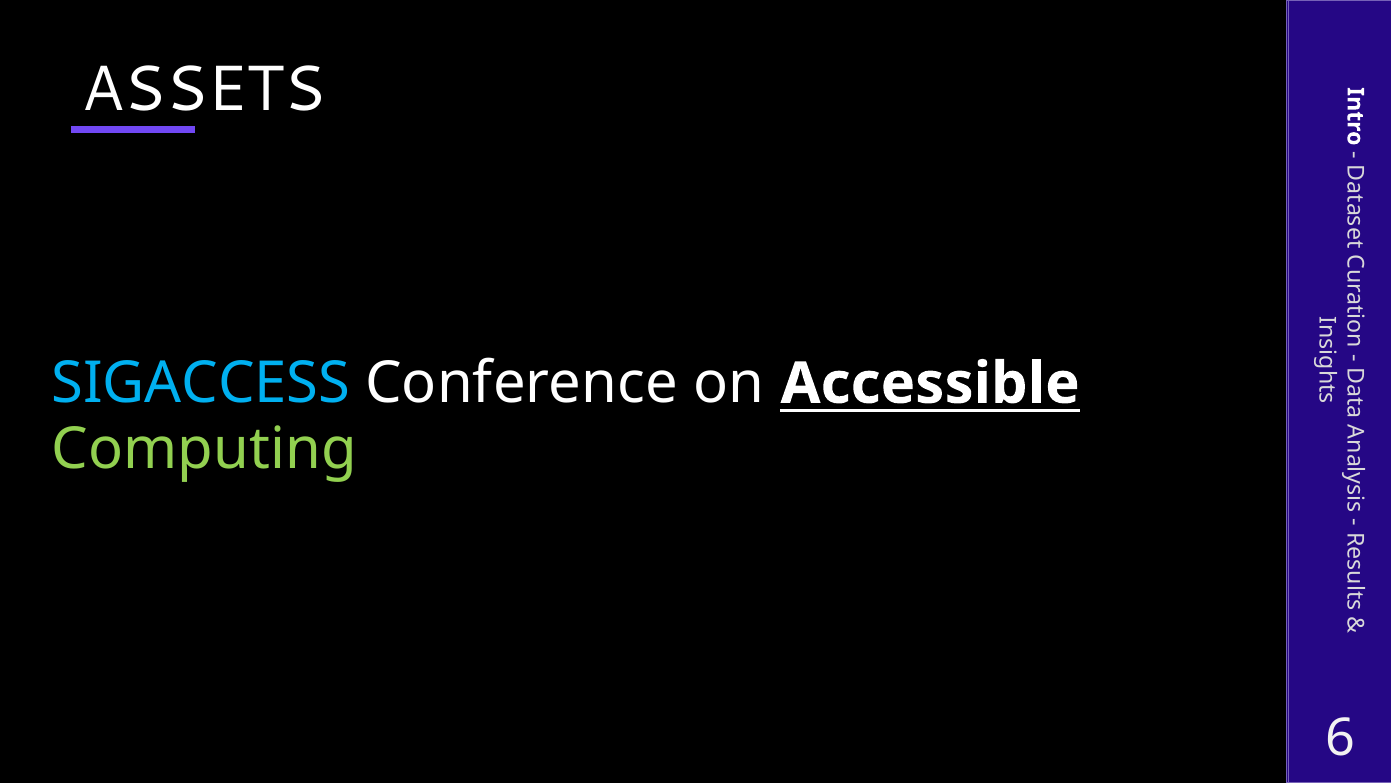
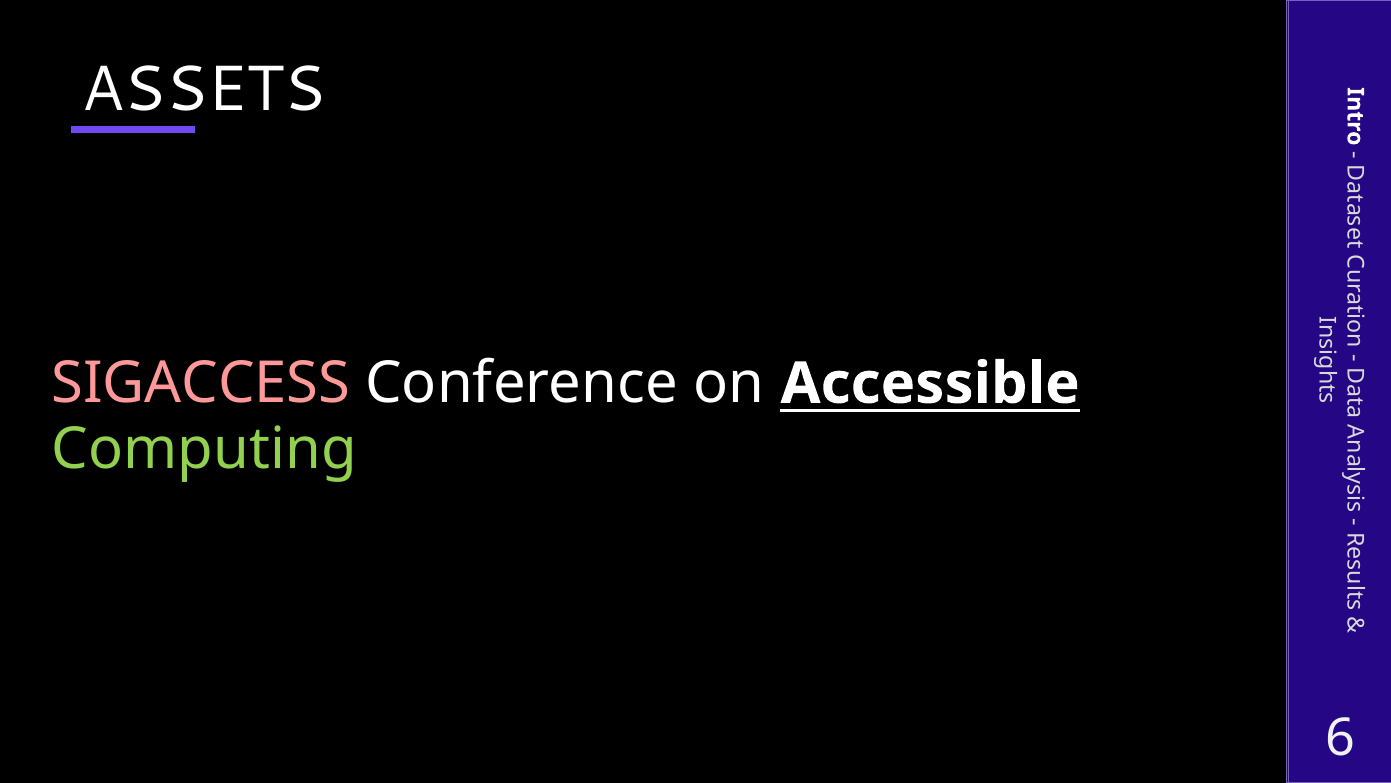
SIGACCESS colour: light blue -> pink
